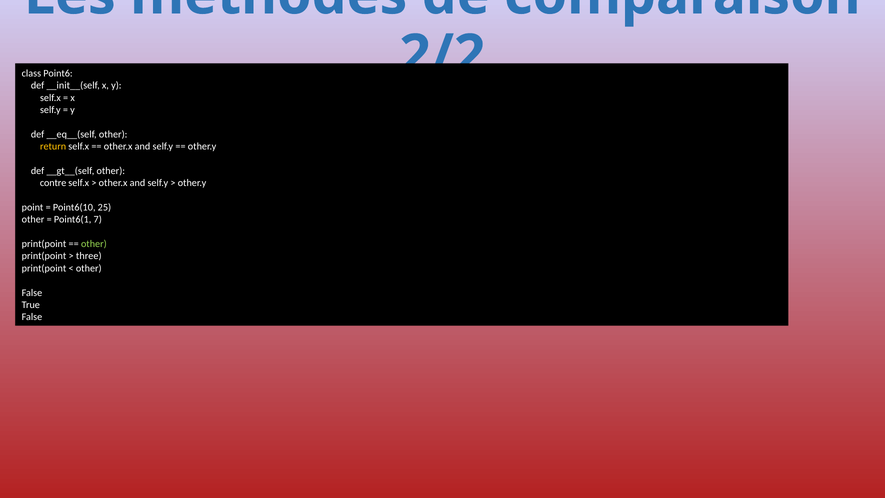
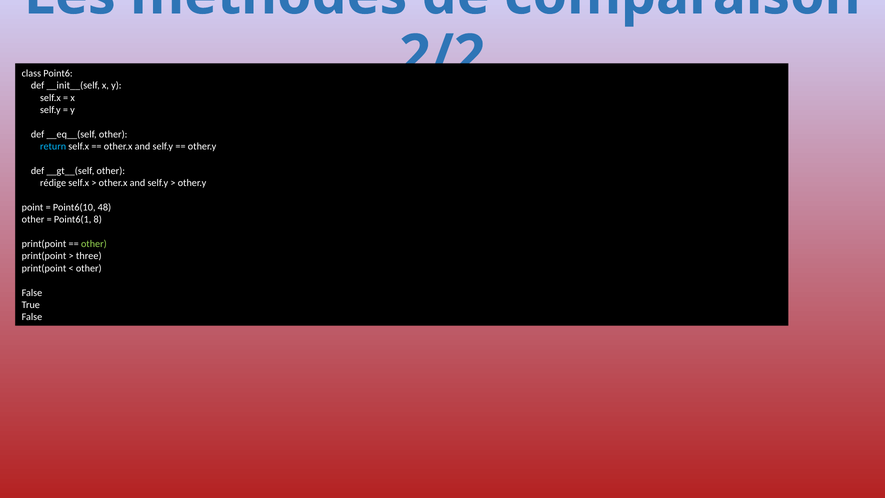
return colour: yellow -> light blue
contre: contre -> rédige
25: 25 -> 48
7: 7 -> 8
